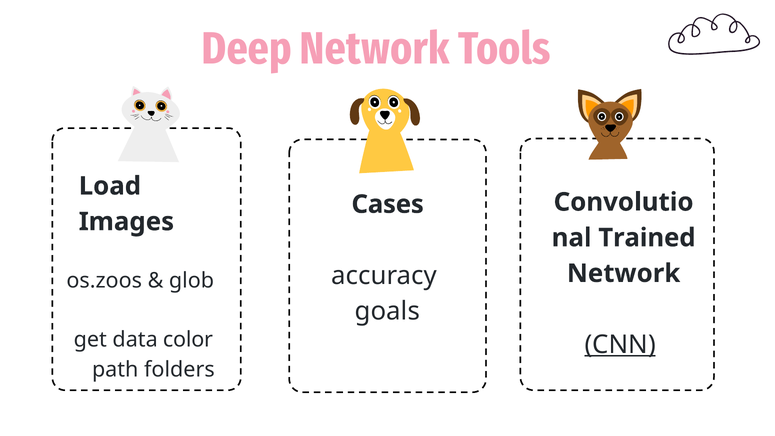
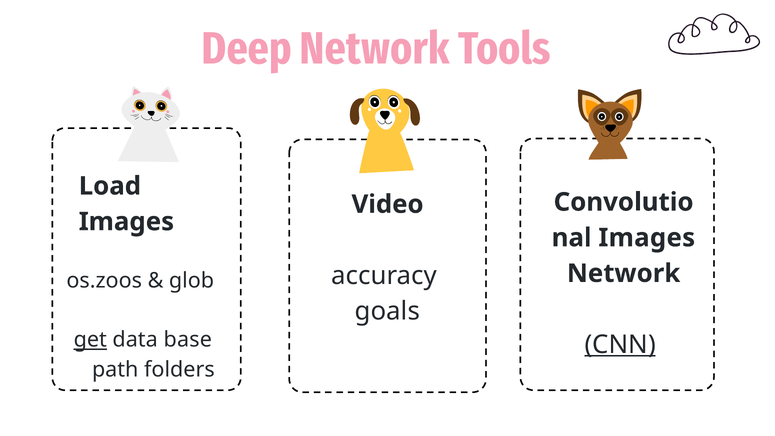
Cases: Cases -> Video
Trained at (647, 238): Trained -> Images
get underline: none -> present
color: color -> base
